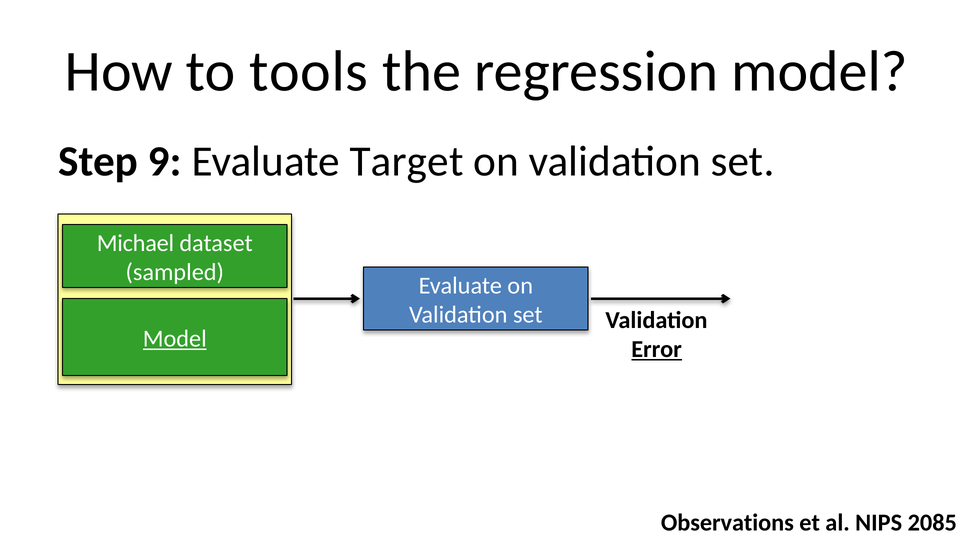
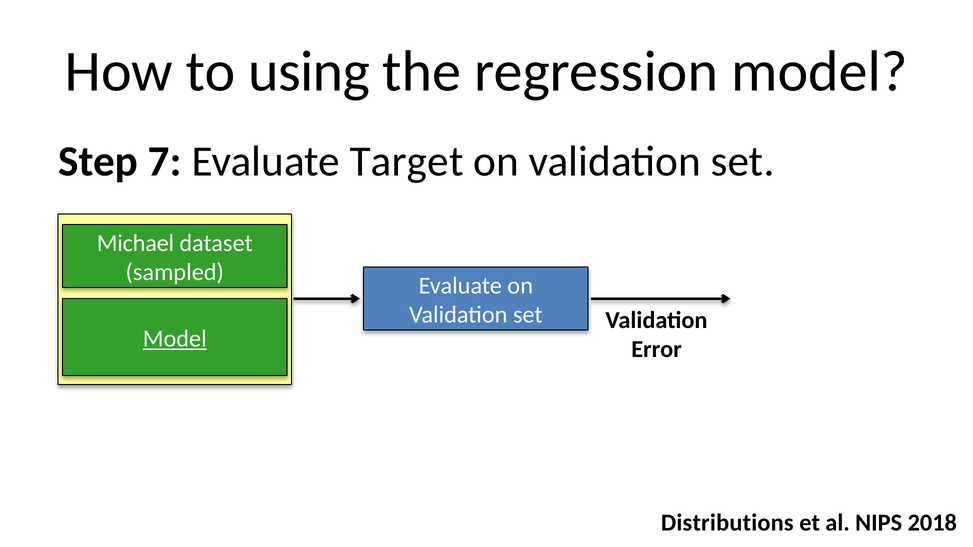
tools: tools -> using
9: 9 -> 7
Error underline: present -> none
Observations: Observations -> Distributions
2085: 2085 -> 2018
